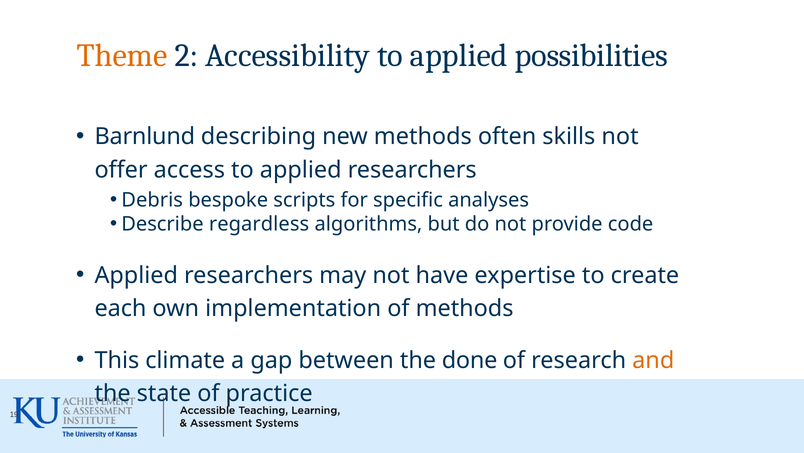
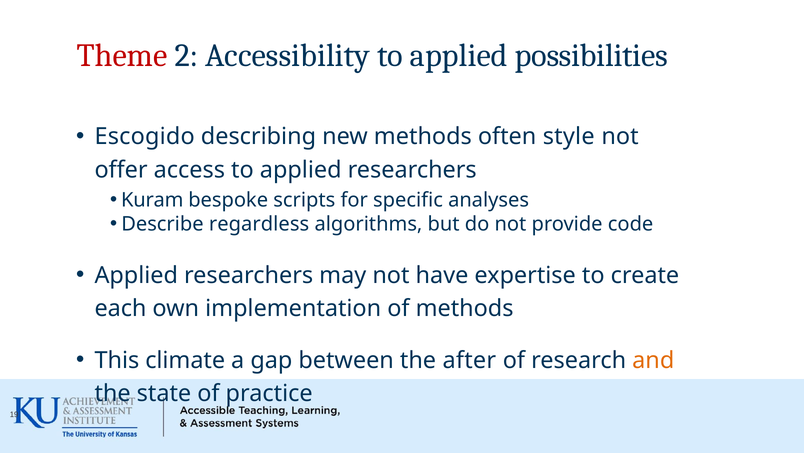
Theme colour: orange -> red
Barnlund: Barnlund -> Escogido
skills: skills -> style
Debris: Debris -> Kuram
done: done -> after
